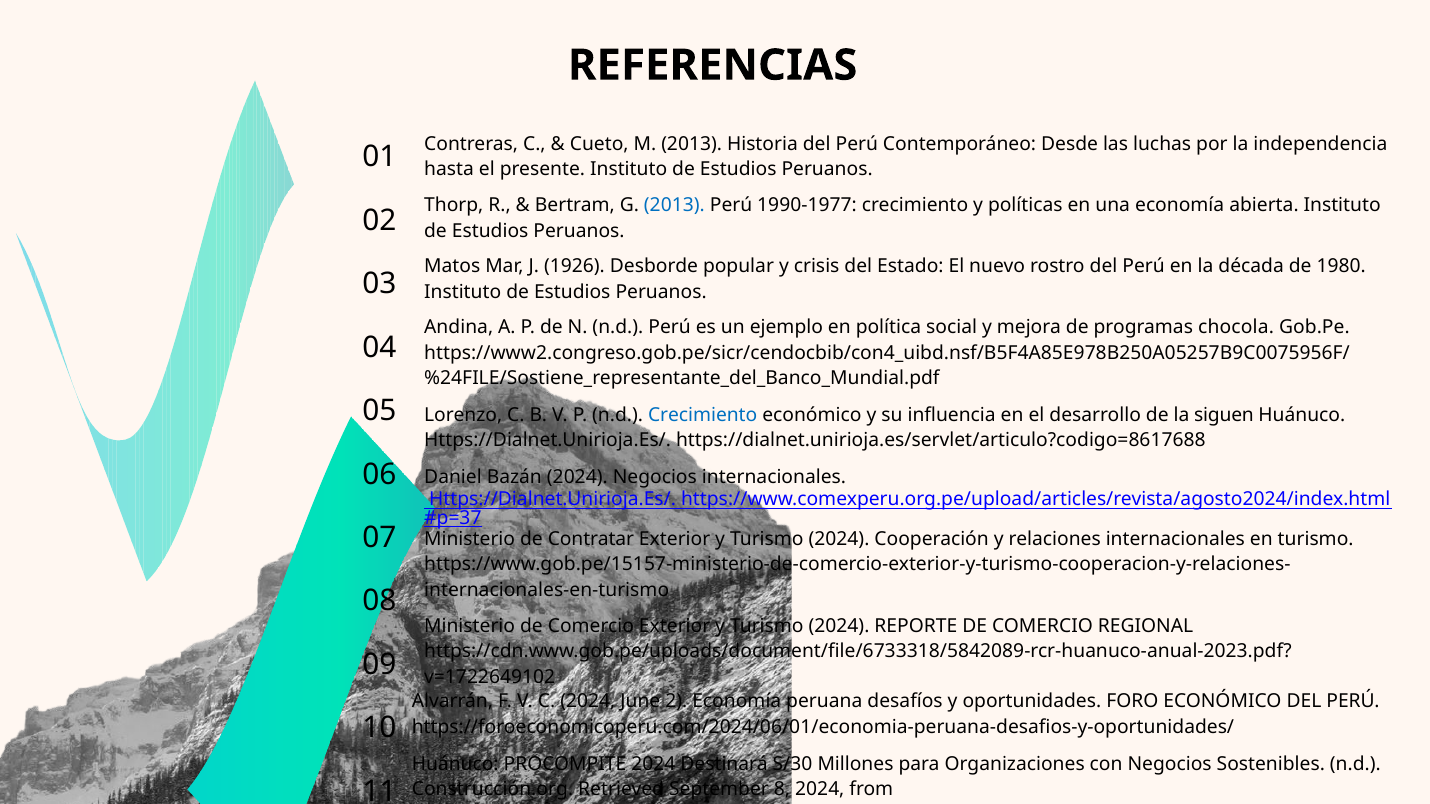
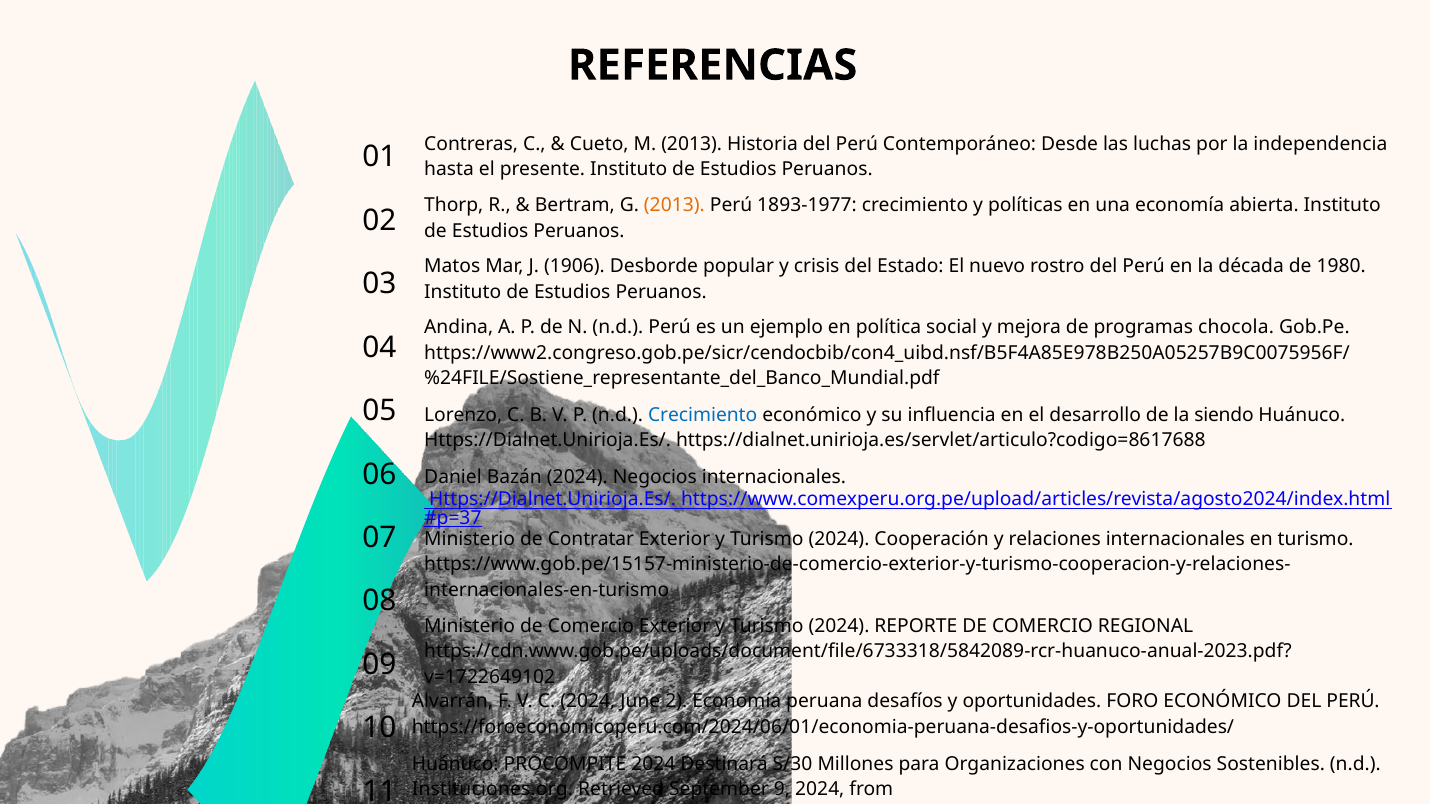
2013 at (674, 205) colour: blue -> orange
1990-1977: 1990-1977 -> 1893-1977
1926: 1926 -> 1906
siguen: siguen -> siendo
Construcción.org: Construcción.org -> Instituciones.org
8: 8 -> 9
